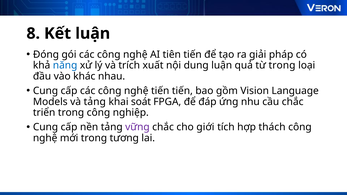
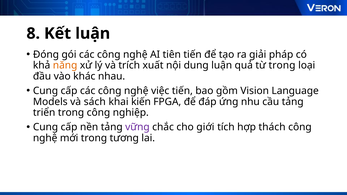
năng colour: blue -> orange
nghệ tiến: tiến -> việc
và tảng: tảng -> sách
soát: soát -> kiến
cầu chắc: chắc -> tảng
